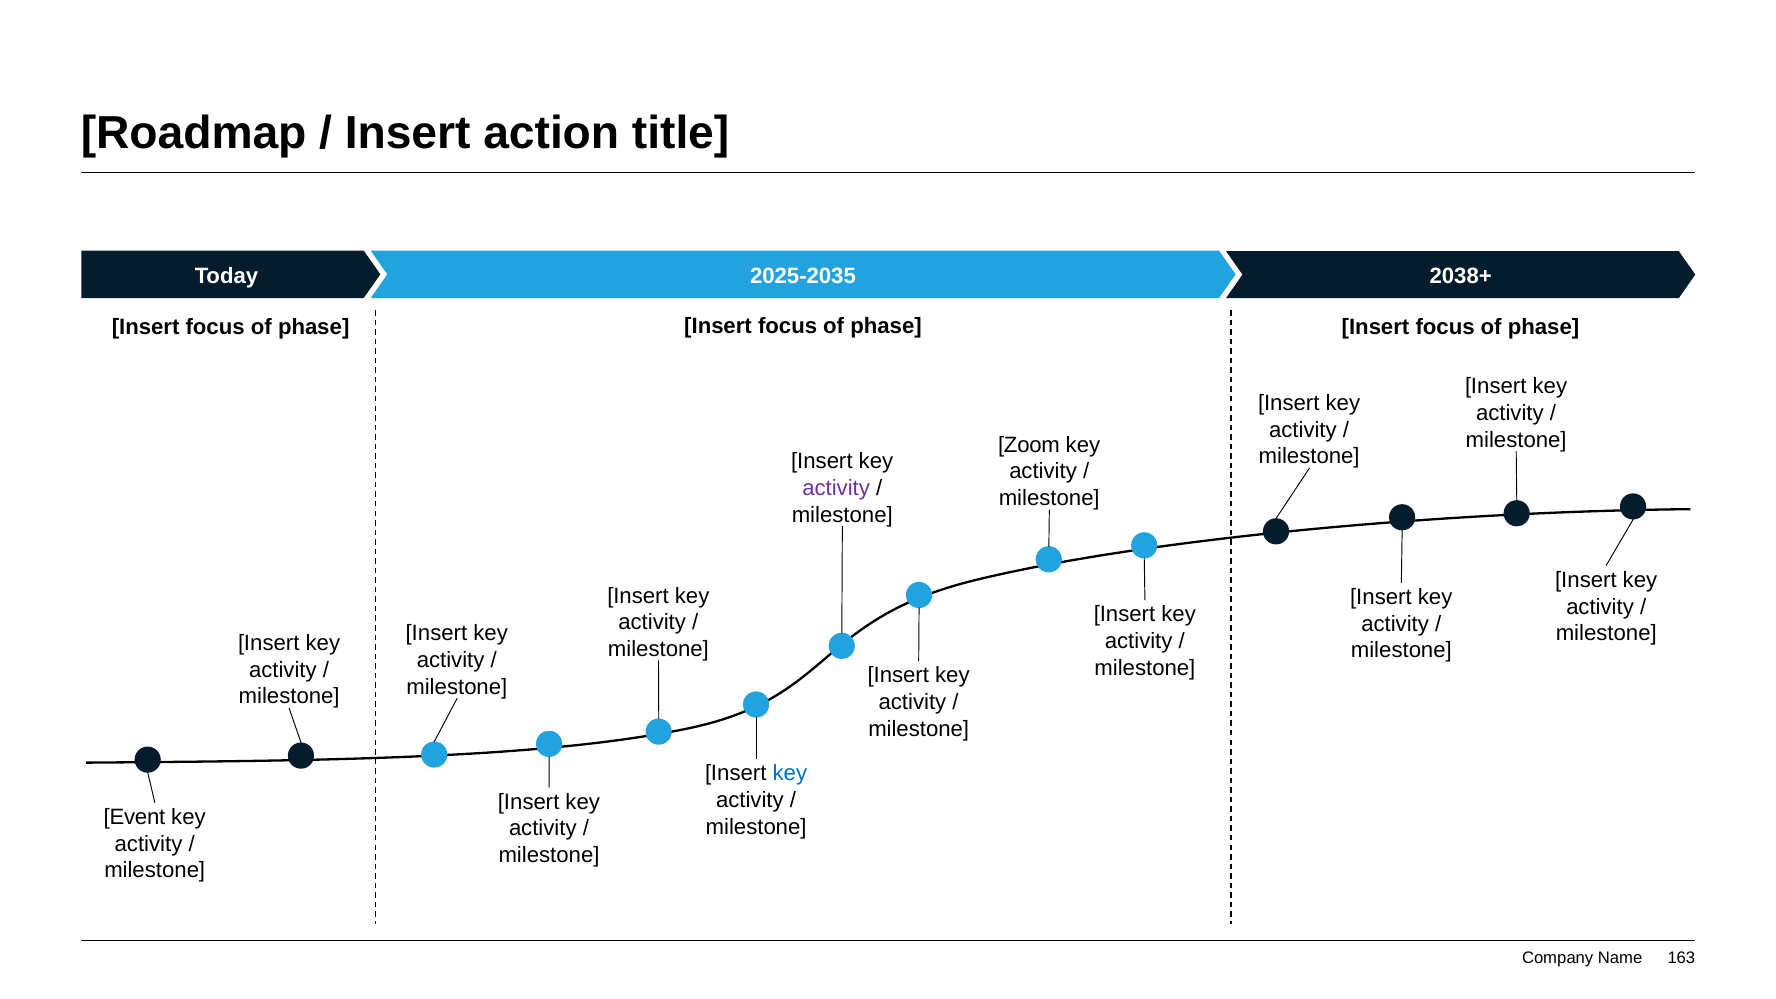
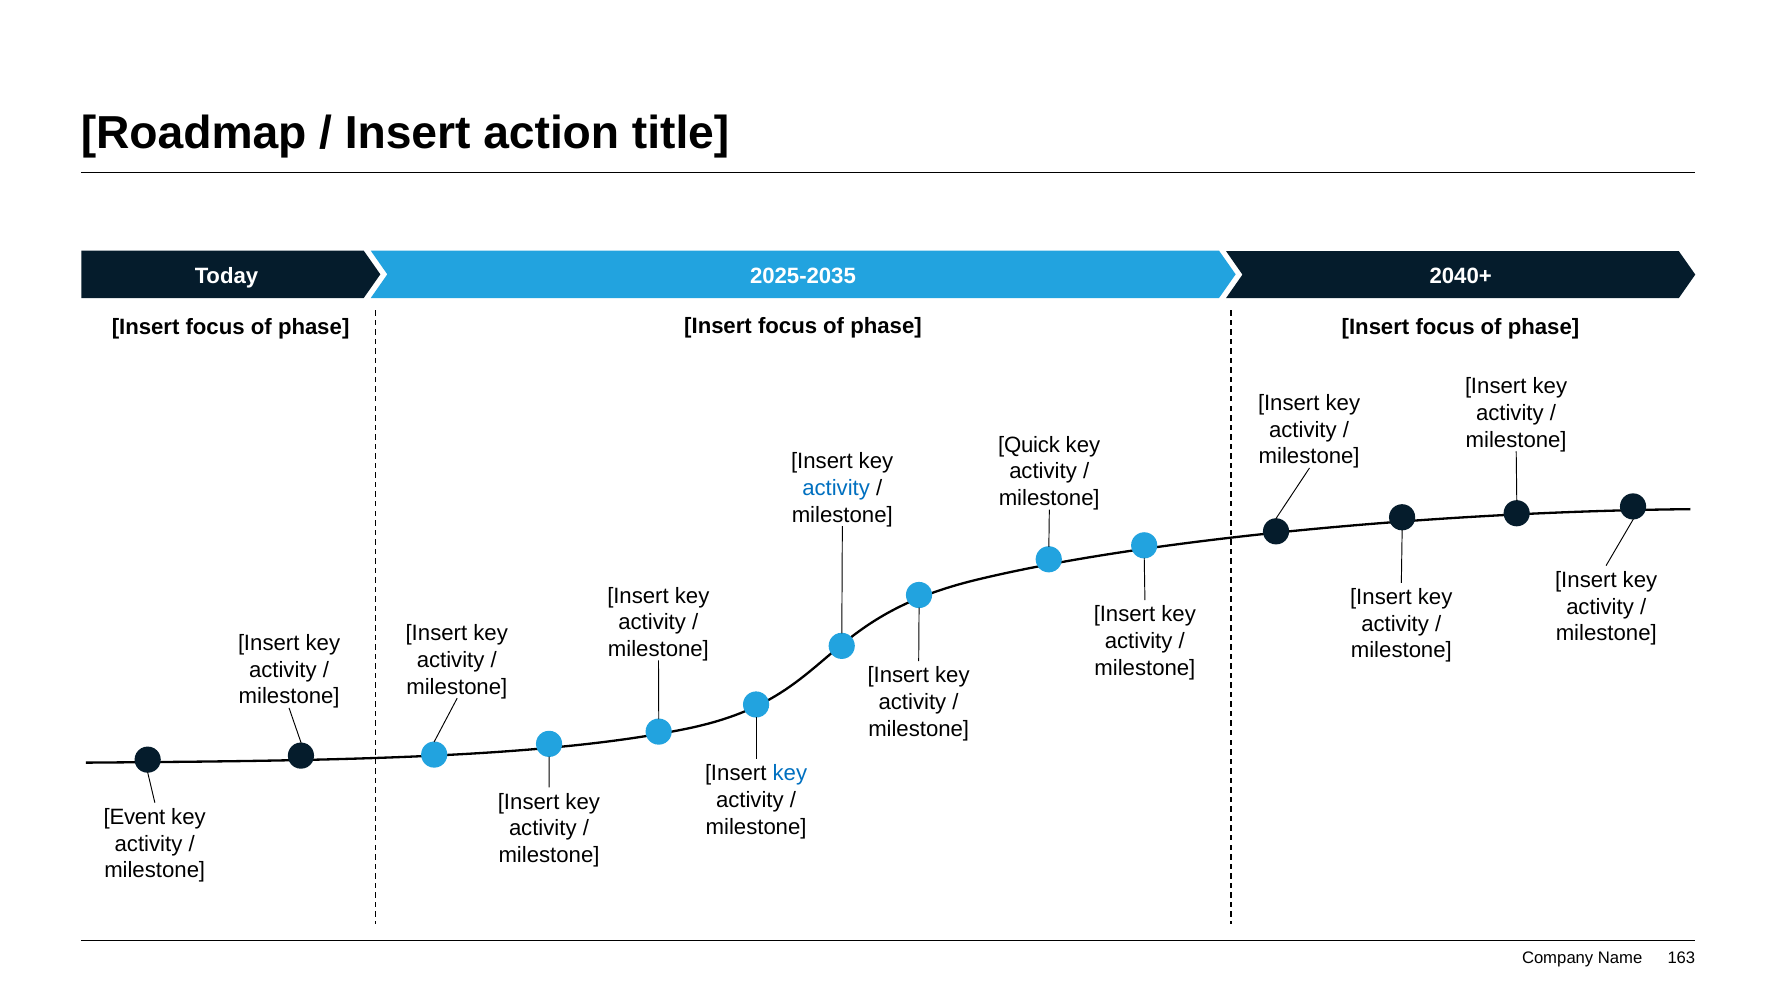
2038+: 2038+ -> 2040+
Zoom: Zoom -> Quick
activity at (836, 488) colour: purple -> blue
